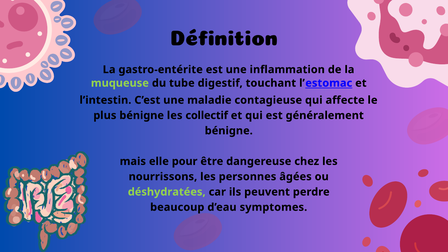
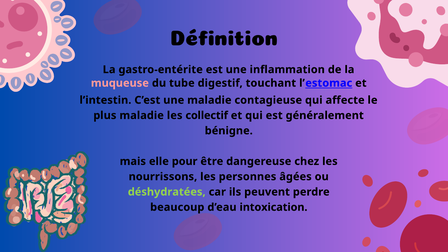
muqueuse colour: light green -> pink
plus bénigne: bénigne -> maladie
symptomes: symptomes -> intoxication
